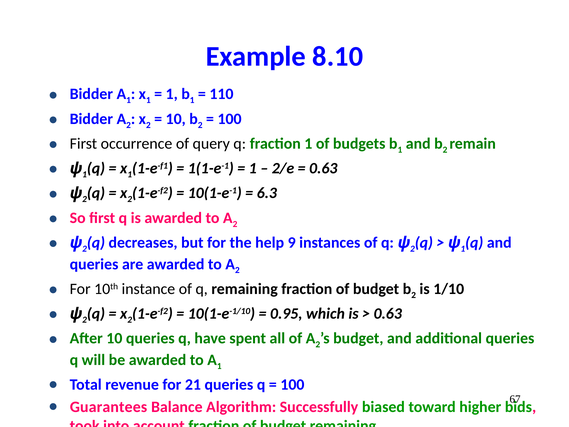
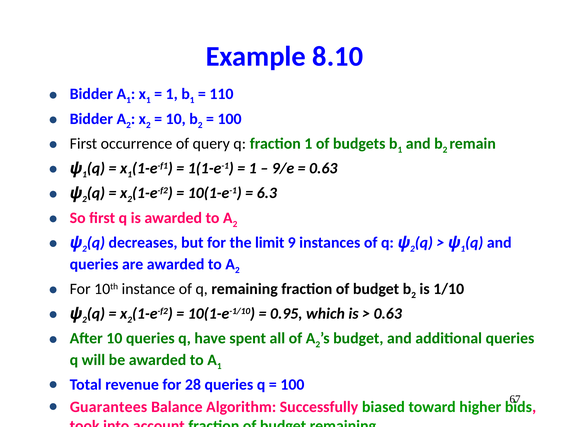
2/e: 2/e -> 9/e
help: help -> limit
21: 21 -> 28
